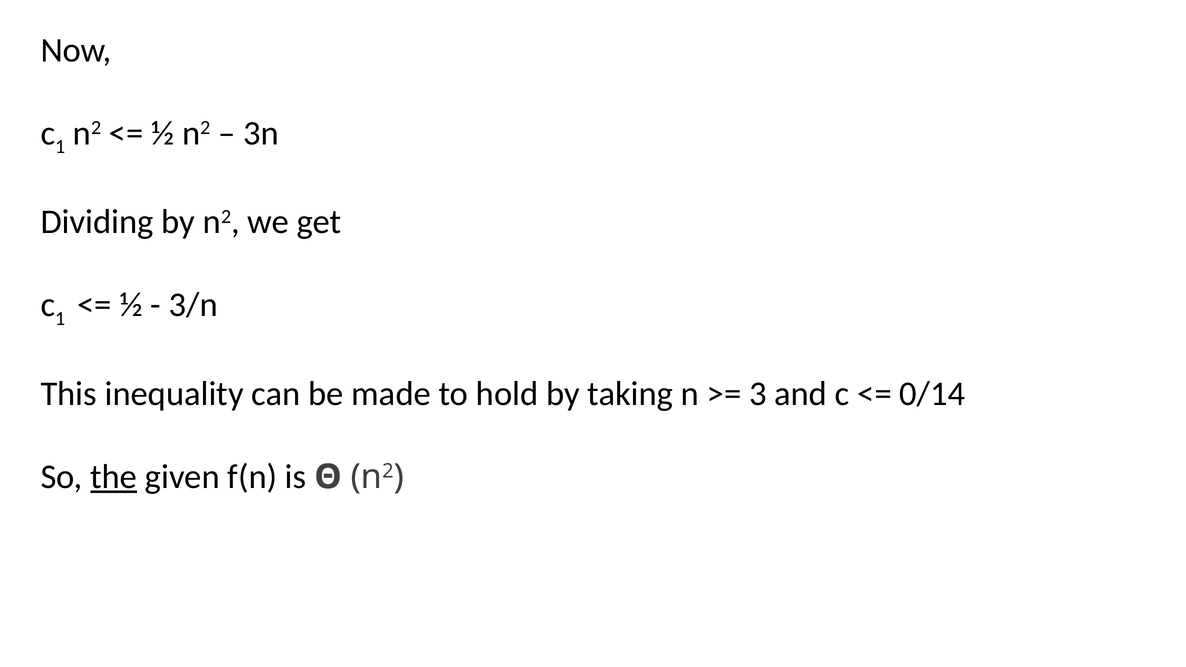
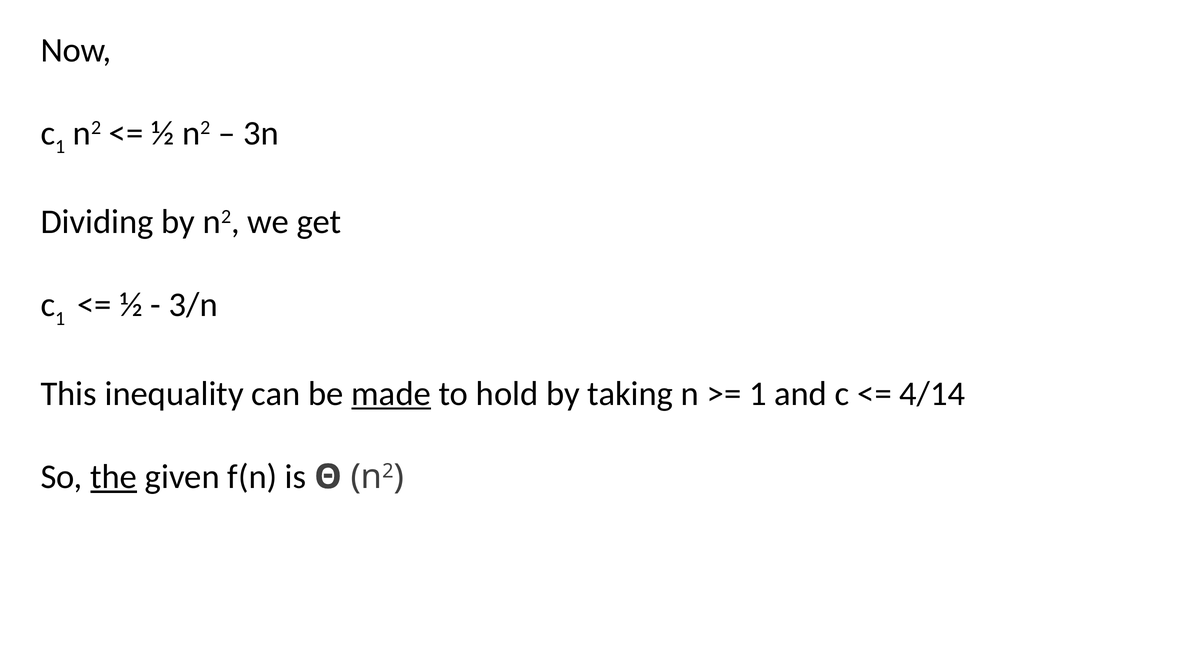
made underline: none -> present
3 at (758, 394): 3 -> 1
0/14: 0/14 -> 4/14
